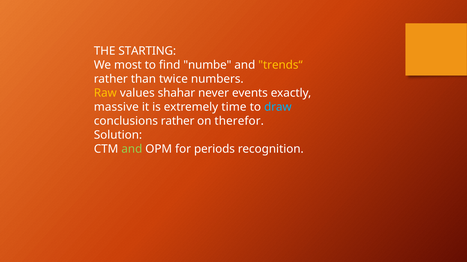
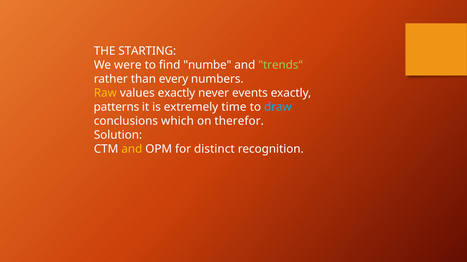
most: most -> were
trends“ colour: yellow -> light green
twice: twice -> every
values shahar: shahar -> exactly
massive: massive -> patterns
conclusions rather: rather -> which
and at (132, 149) colour: light green -> yellow
periods: periods -> distinct
